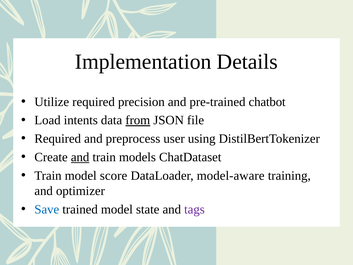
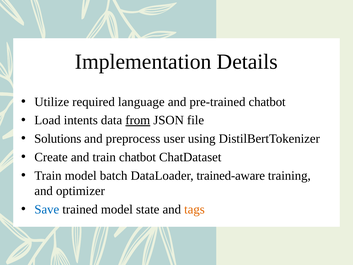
precision: precision -> language
Required at (58, 139): Required -> Solutions
and at (80, 157) underline: present -> none
train models: models -> chatbot
score: score -> batch
model-aware: model-aware -> trained-aware
tags colour: purple -> orange
